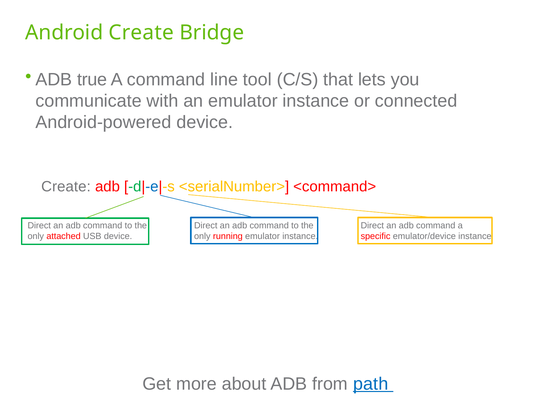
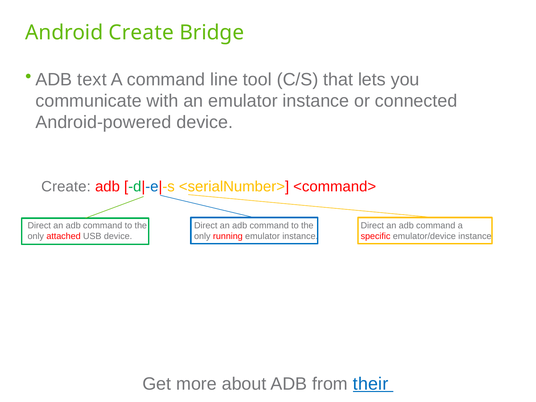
true: true -> text
path: path -> their
